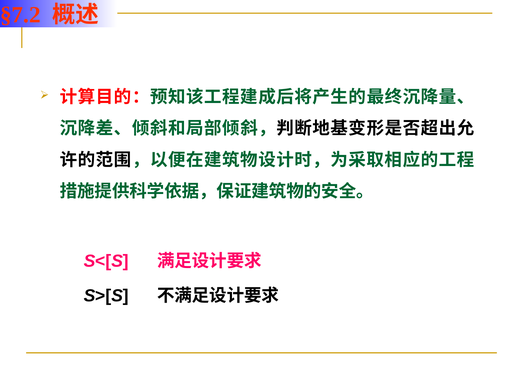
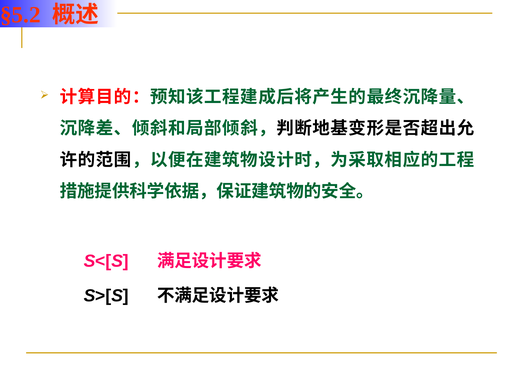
§7.2: §7.2 -> §5.2
